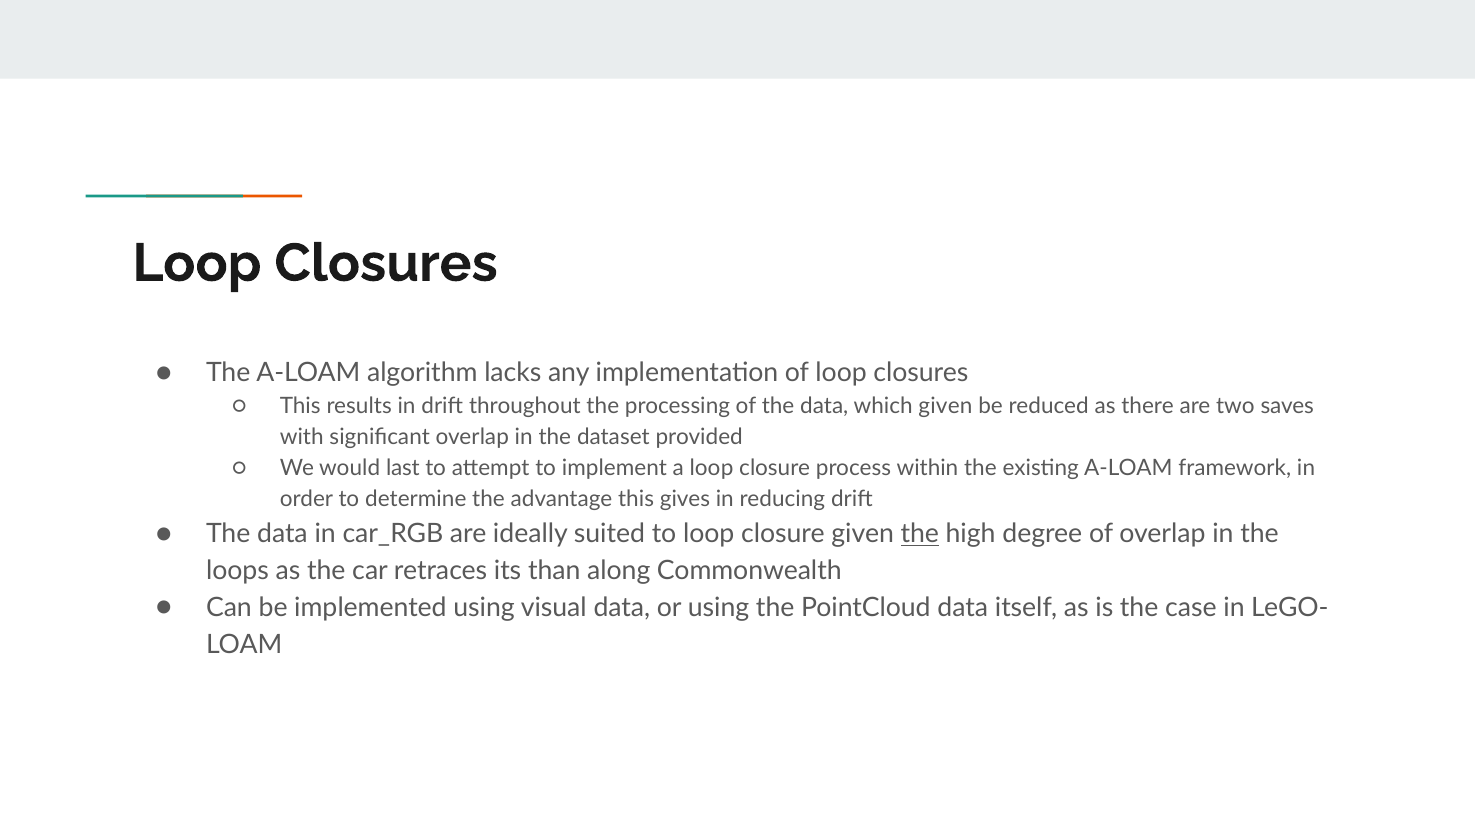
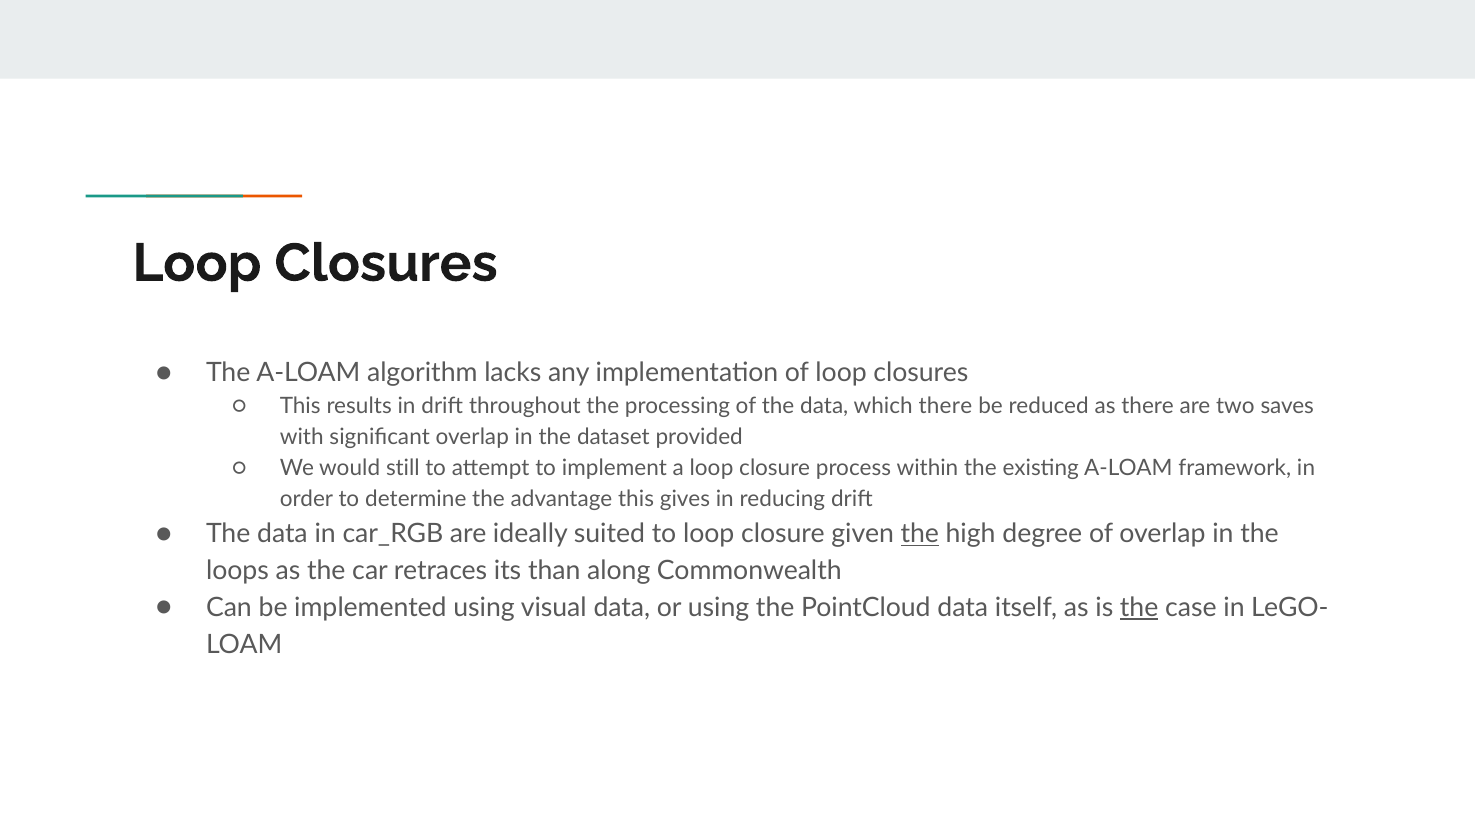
which given: given -> there
last: last -> still
the at (1139, 607) underline: none -> present
